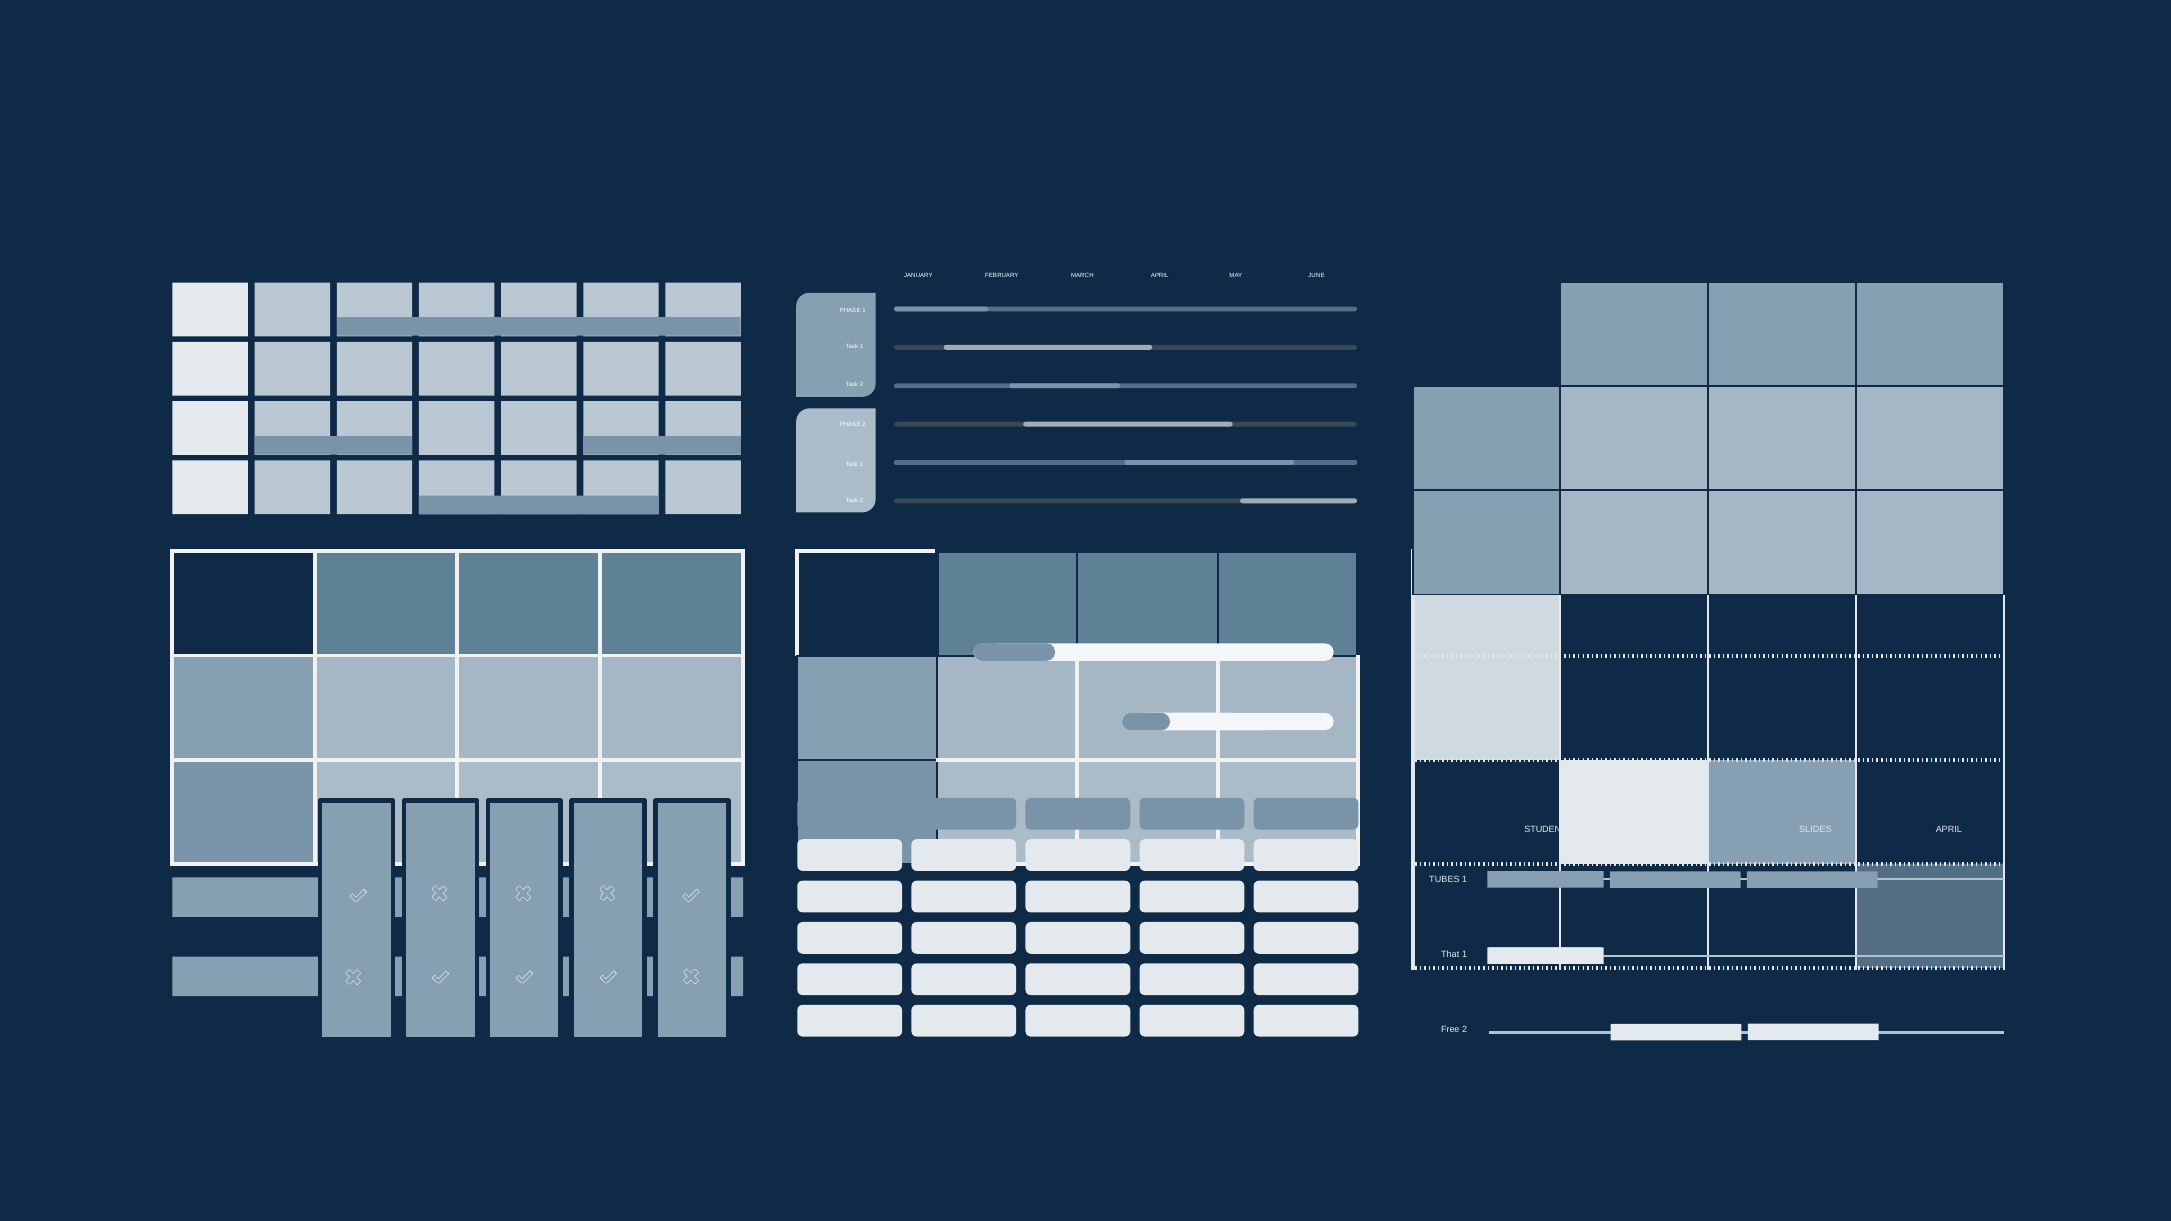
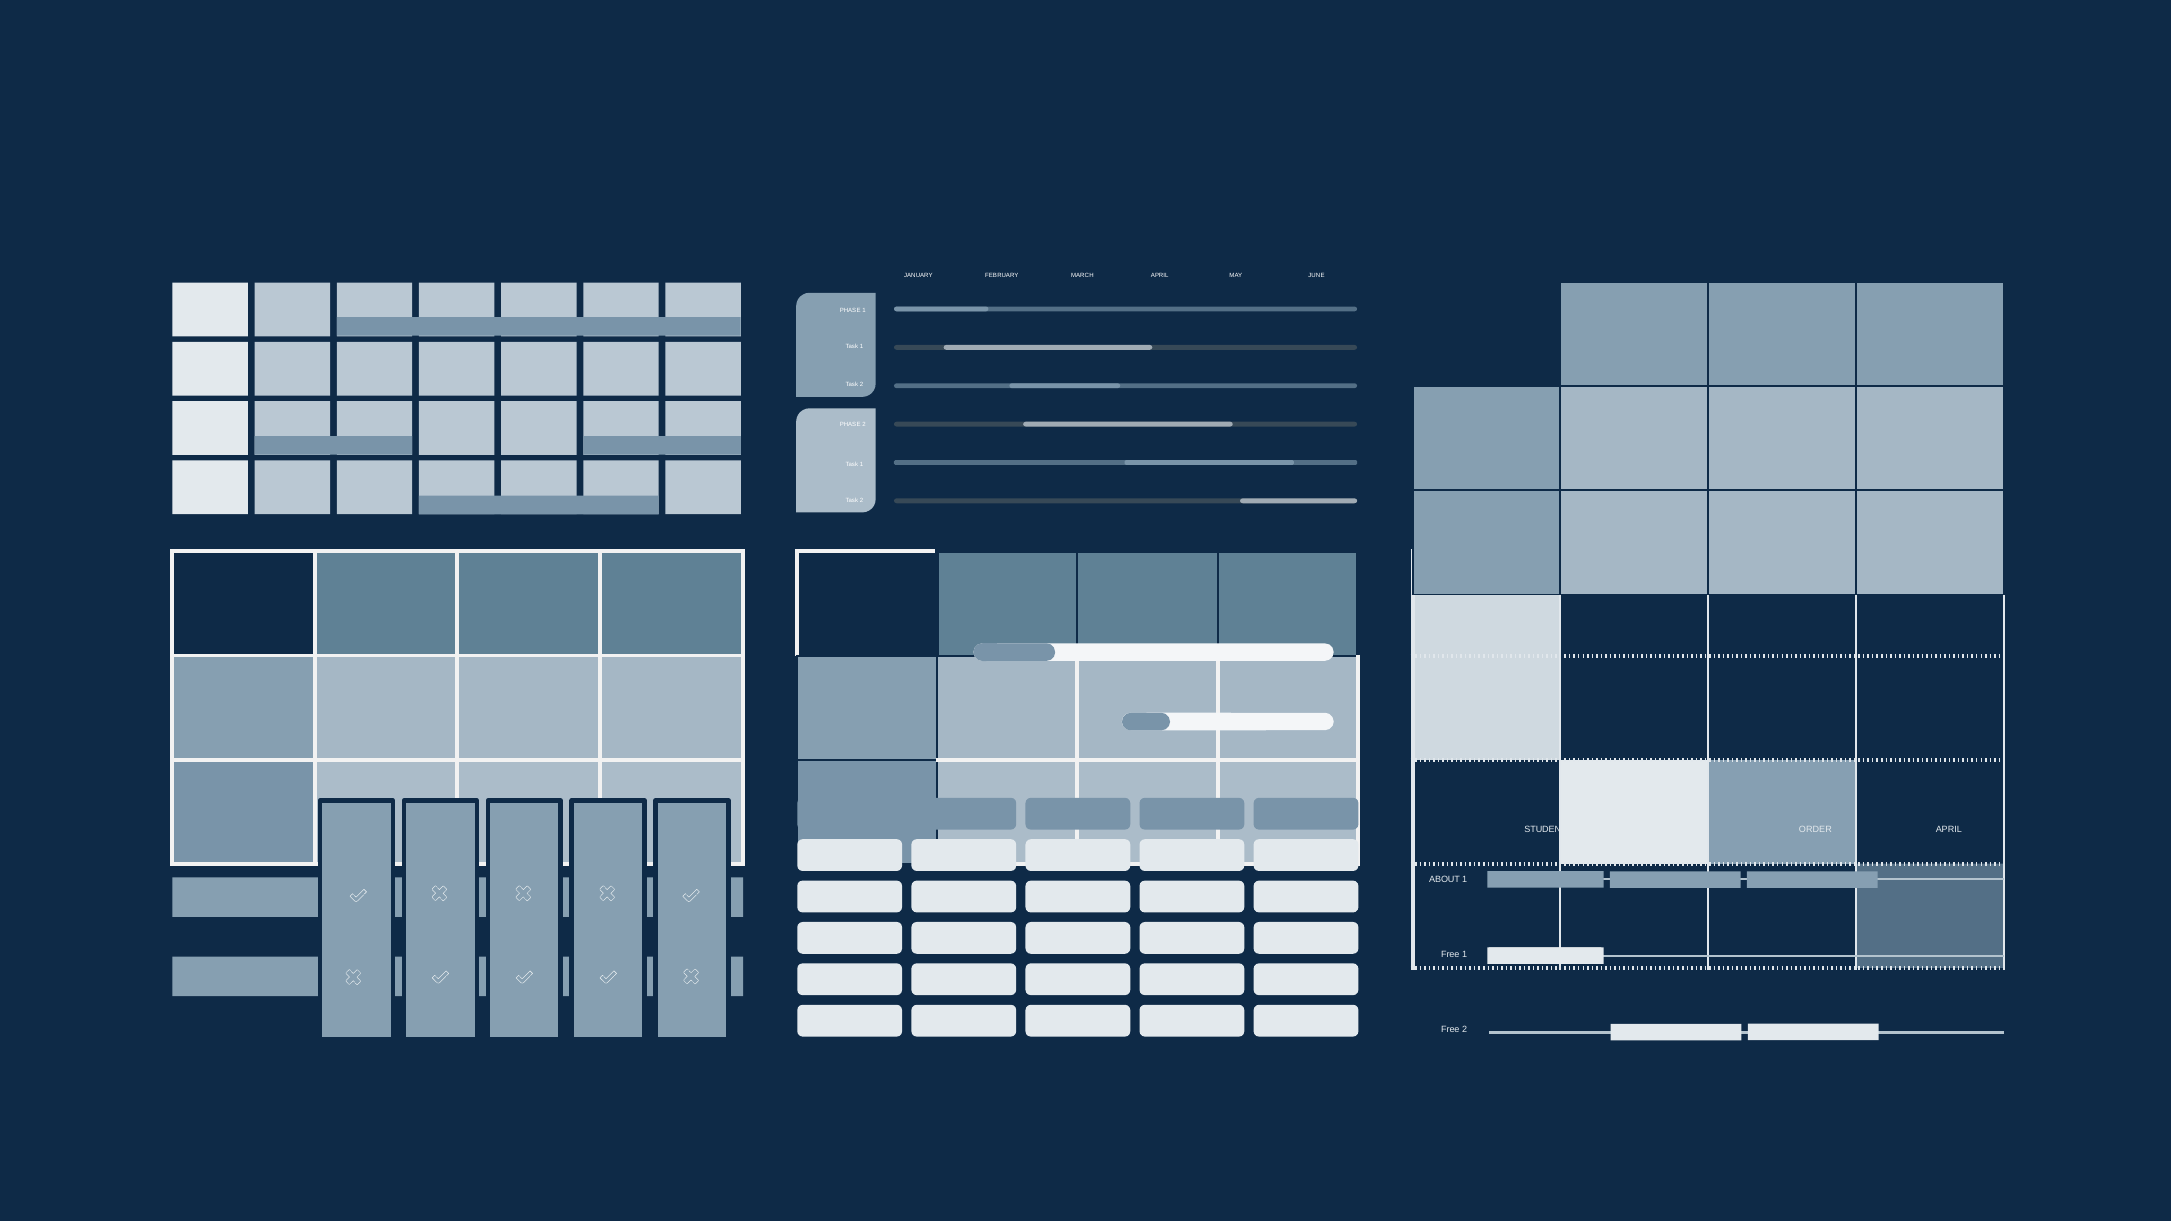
SLIDES: SLIDES -> ORDER
TUBES: TUBES -> ABOUT
That at (1450, 955): That -> Free
